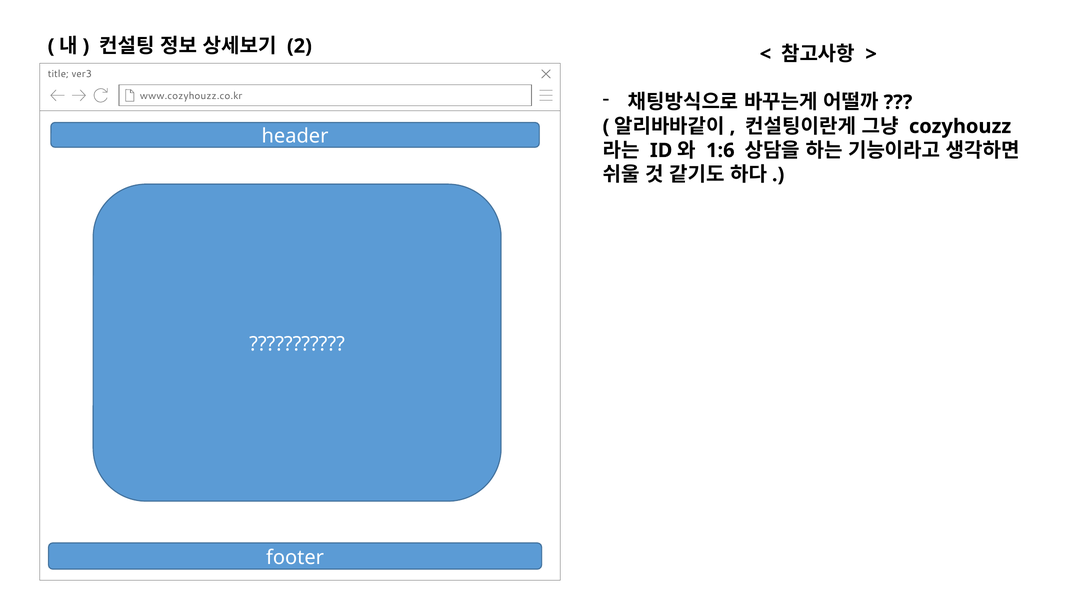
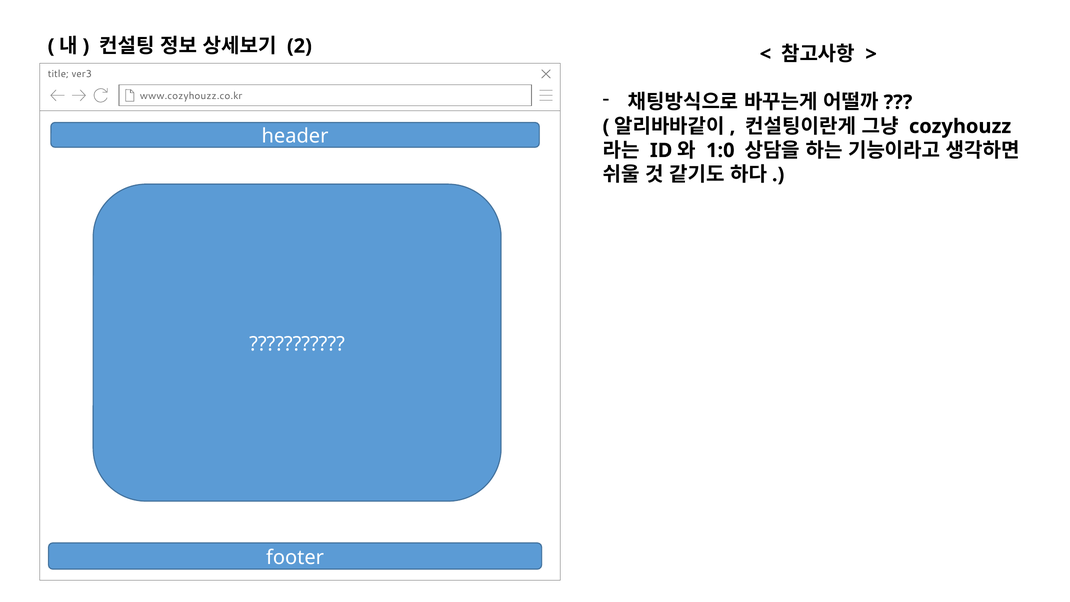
1:6: 1:6 -> 1:0
